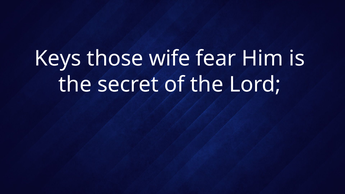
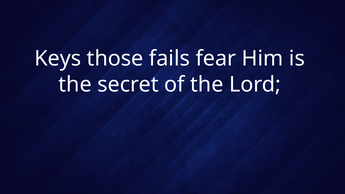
wife: wife -> fails
